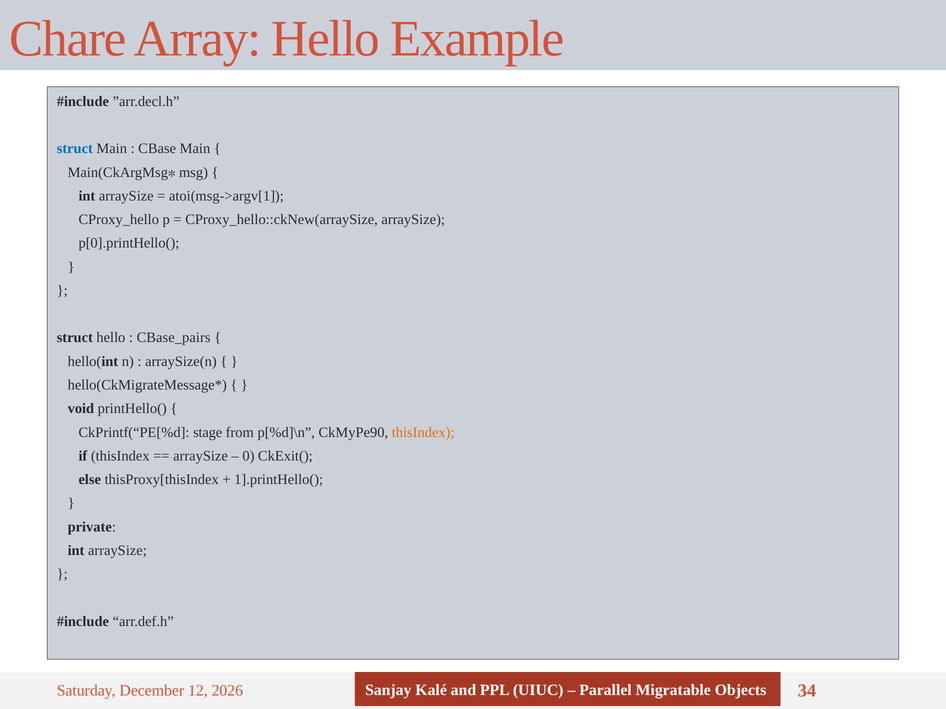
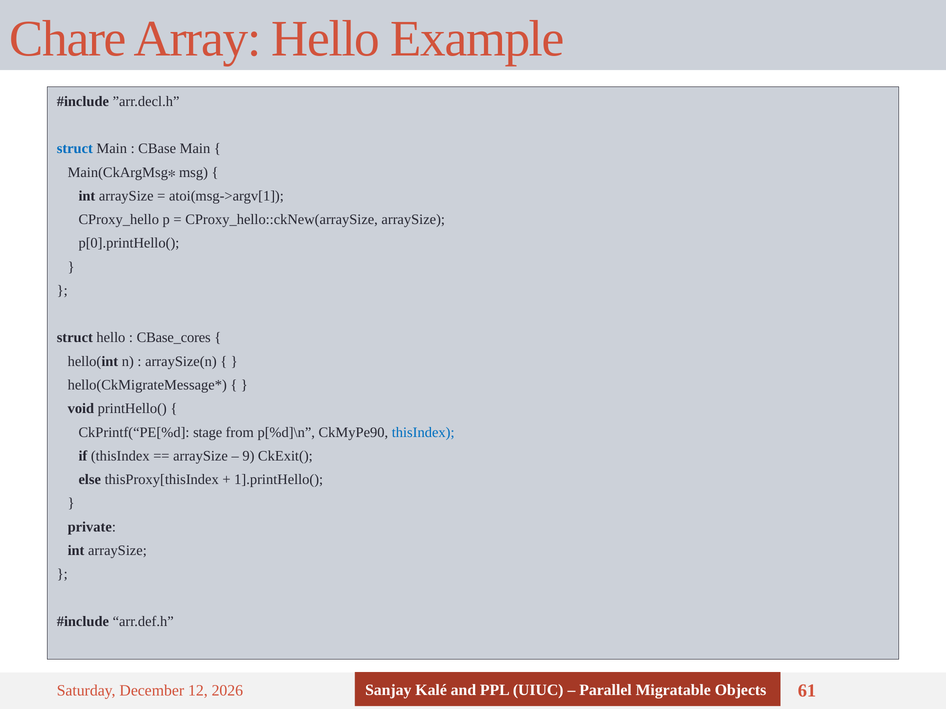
CBase_pairs: CBase_pairs -> CBase_cores
thisIndex at (423, 433) colour: orange -> blue
0: 0 -> 9
34: 34 -> 61
